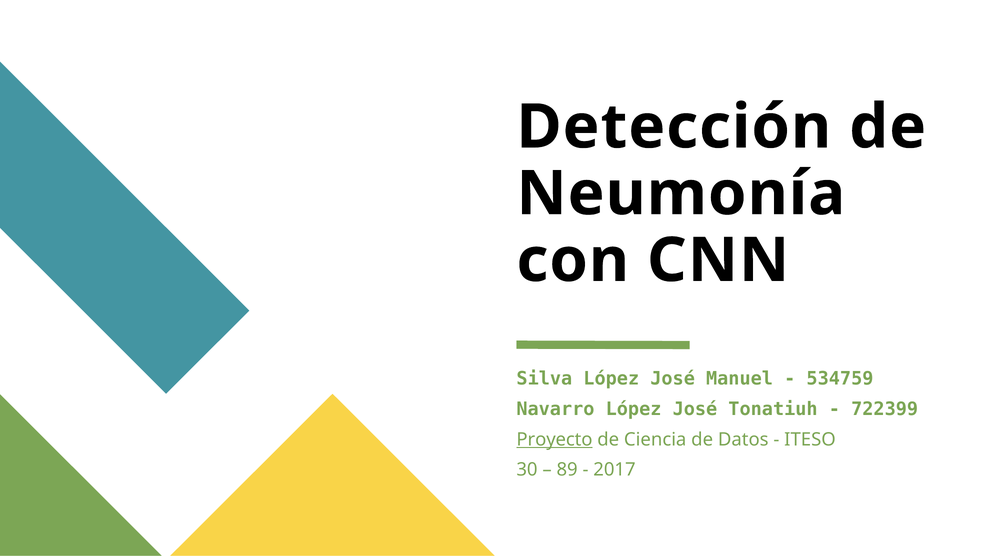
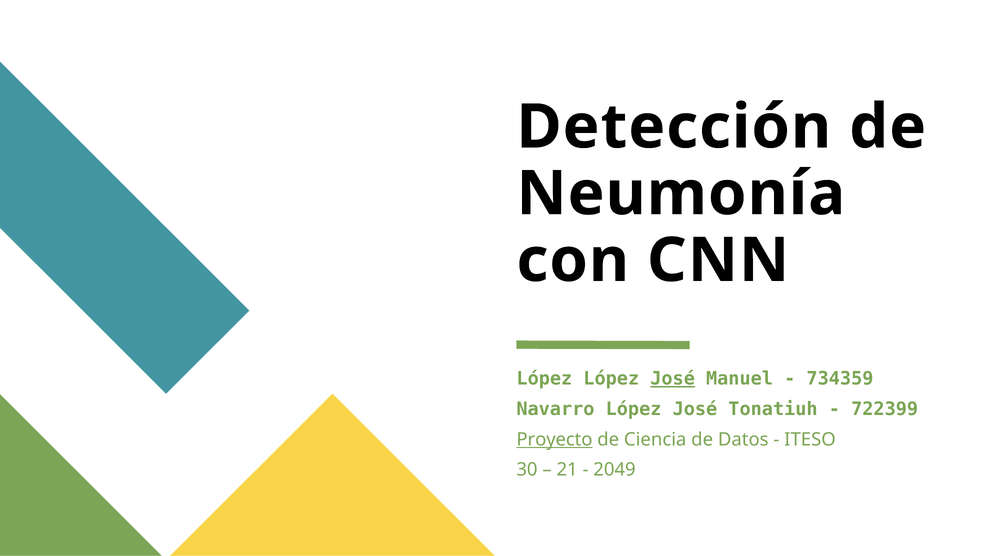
Silva at (544, 379): Silva -> López
José at (673, 379) underline: none -> present
534759: 534759 -> 734359
89: 89 -> 21
2017: 2017 -> 2049
